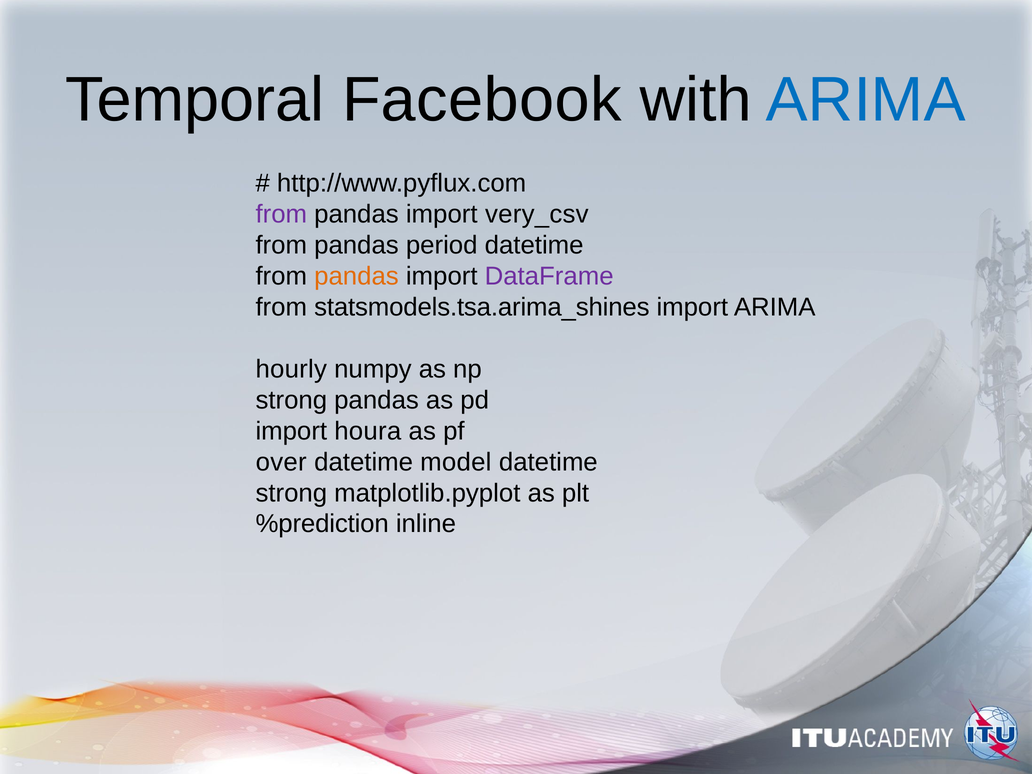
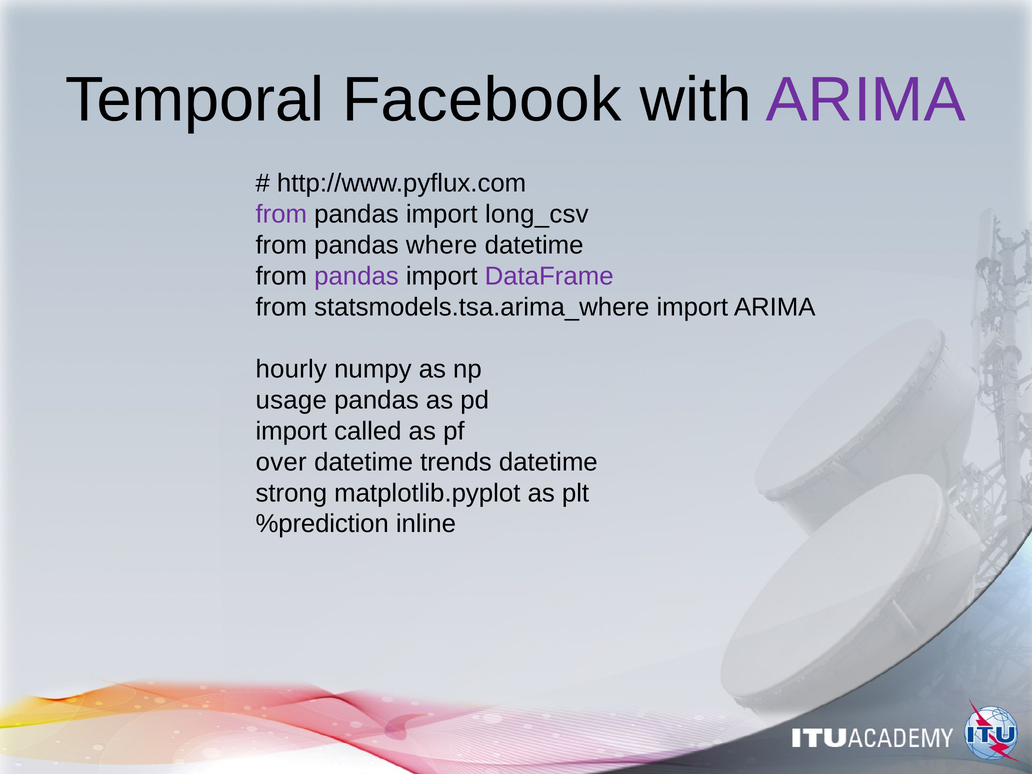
ARIMA at (866, 100) colour: blue -> purple
very_csv: very_csv -> long_csv
period: period -> where
pandas at (356, 276) colour: orange -> purple
statsmodels.tsa.arima_shines: statsmodels.tsa.arima_shines -> statsmodels.tsa.arima_where
strong at (291, 400): strong -> usage
houra: houra -> called
model: model -> trends
